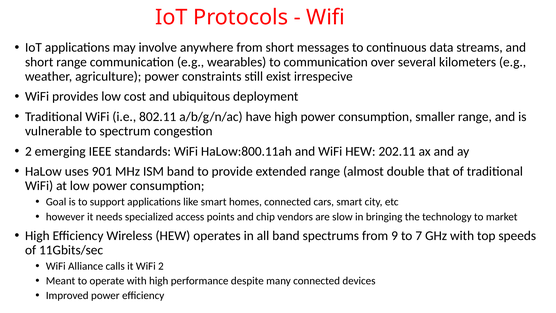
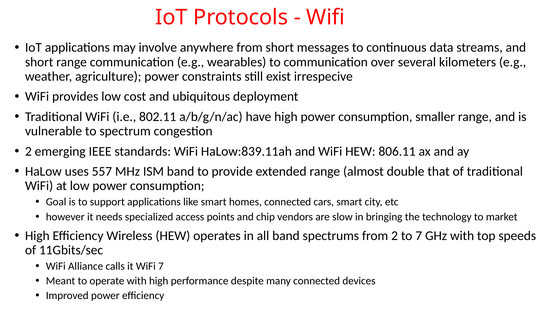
HaLow:800.11ah: HaLow:800.11ah -> HaLow:839.11ah
202.11: 202.11 -> 806.11
901: 901 -> 557
from 9: 9 -> 2
WiFi 2: 2 -> 7
